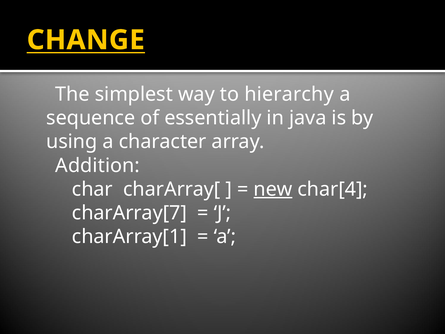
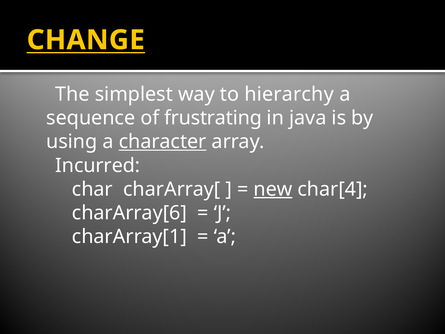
essentially: essentially -> frustrating
character underline: none -> present
Addition: Addition -> Incurred
charArray[7: charArray[7 -> charArray[6
